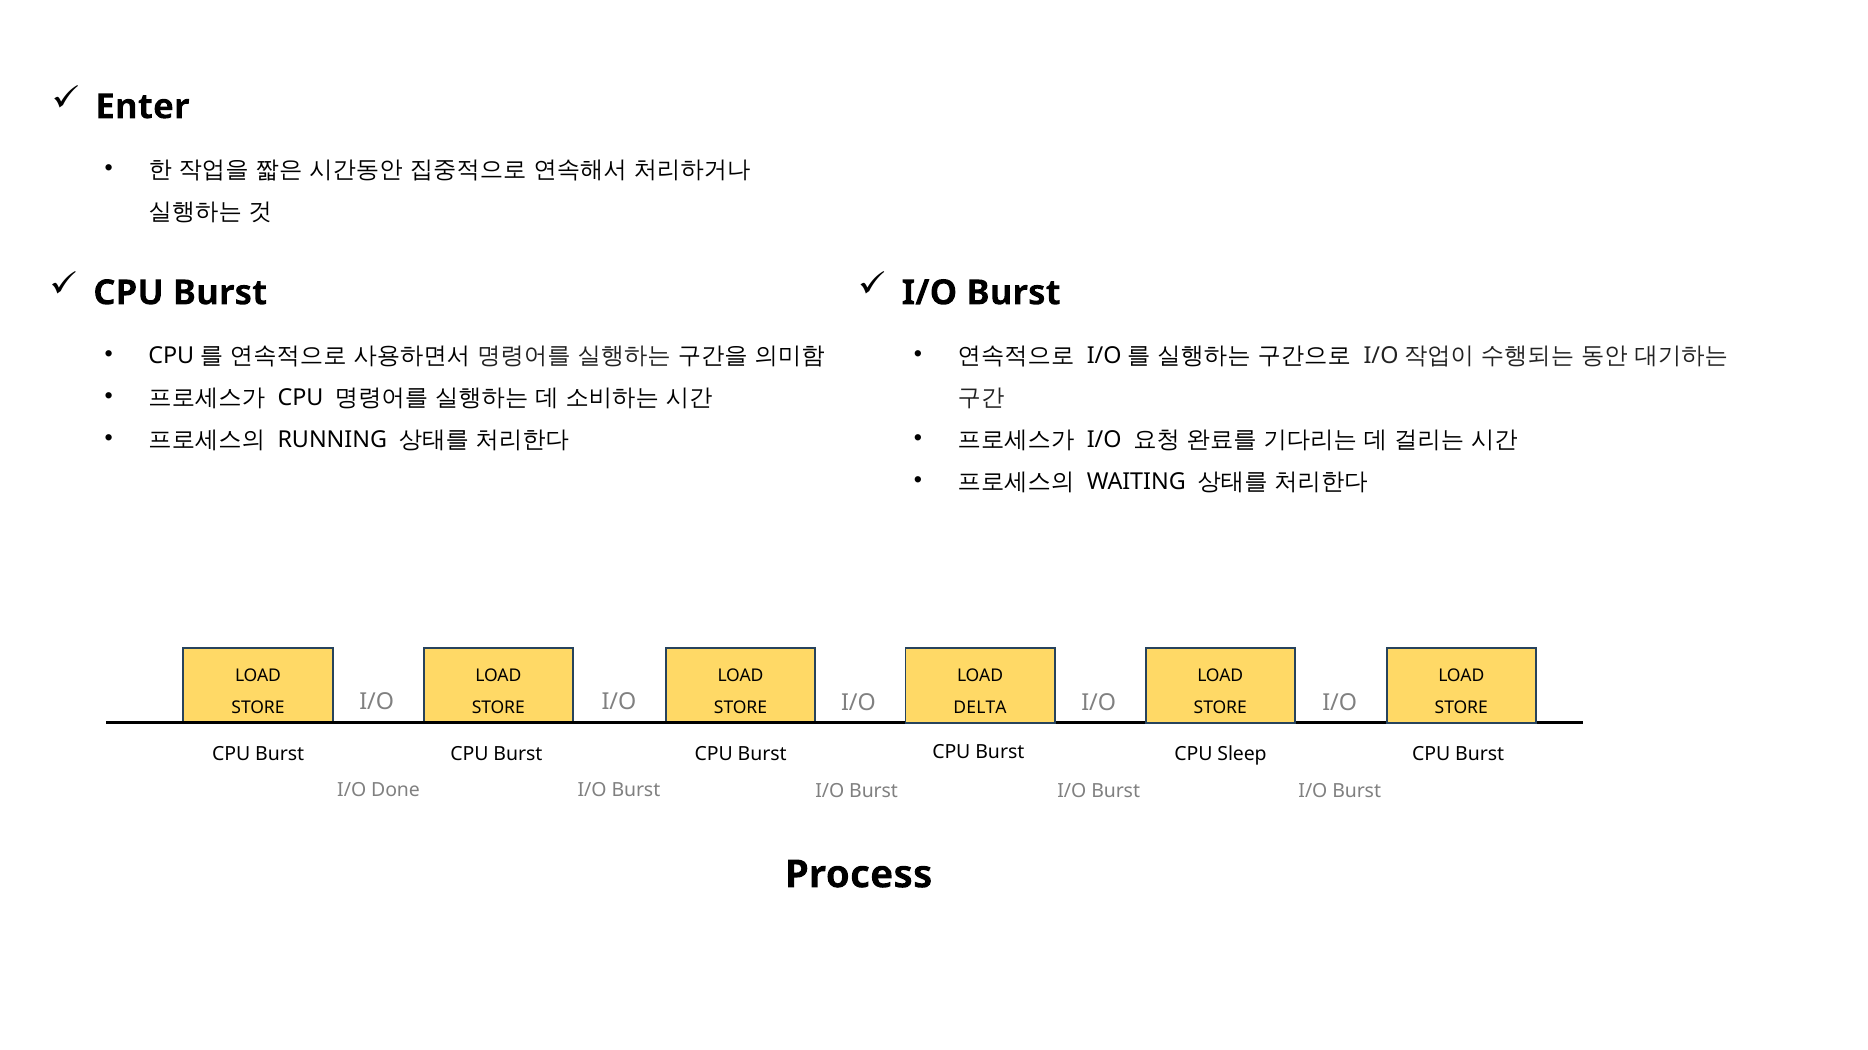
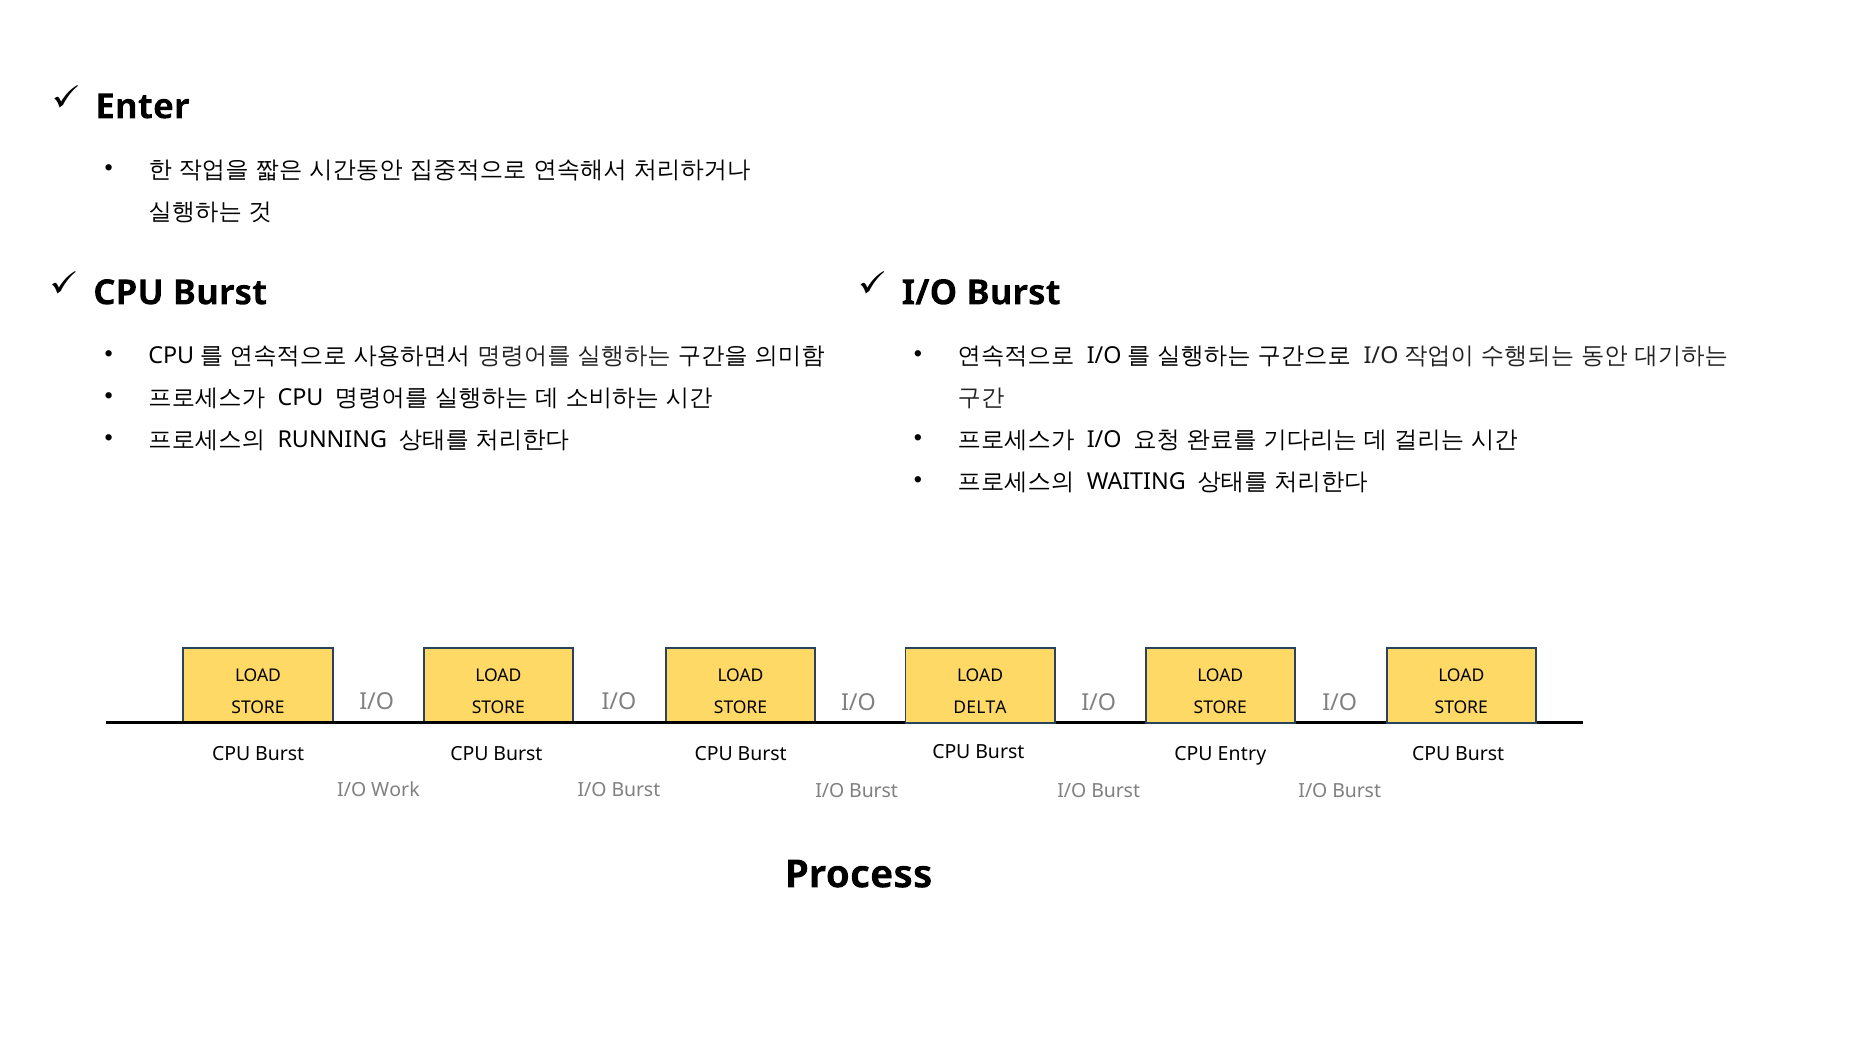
Sleep: Sleep -> Entry
Done: Done -> Work
